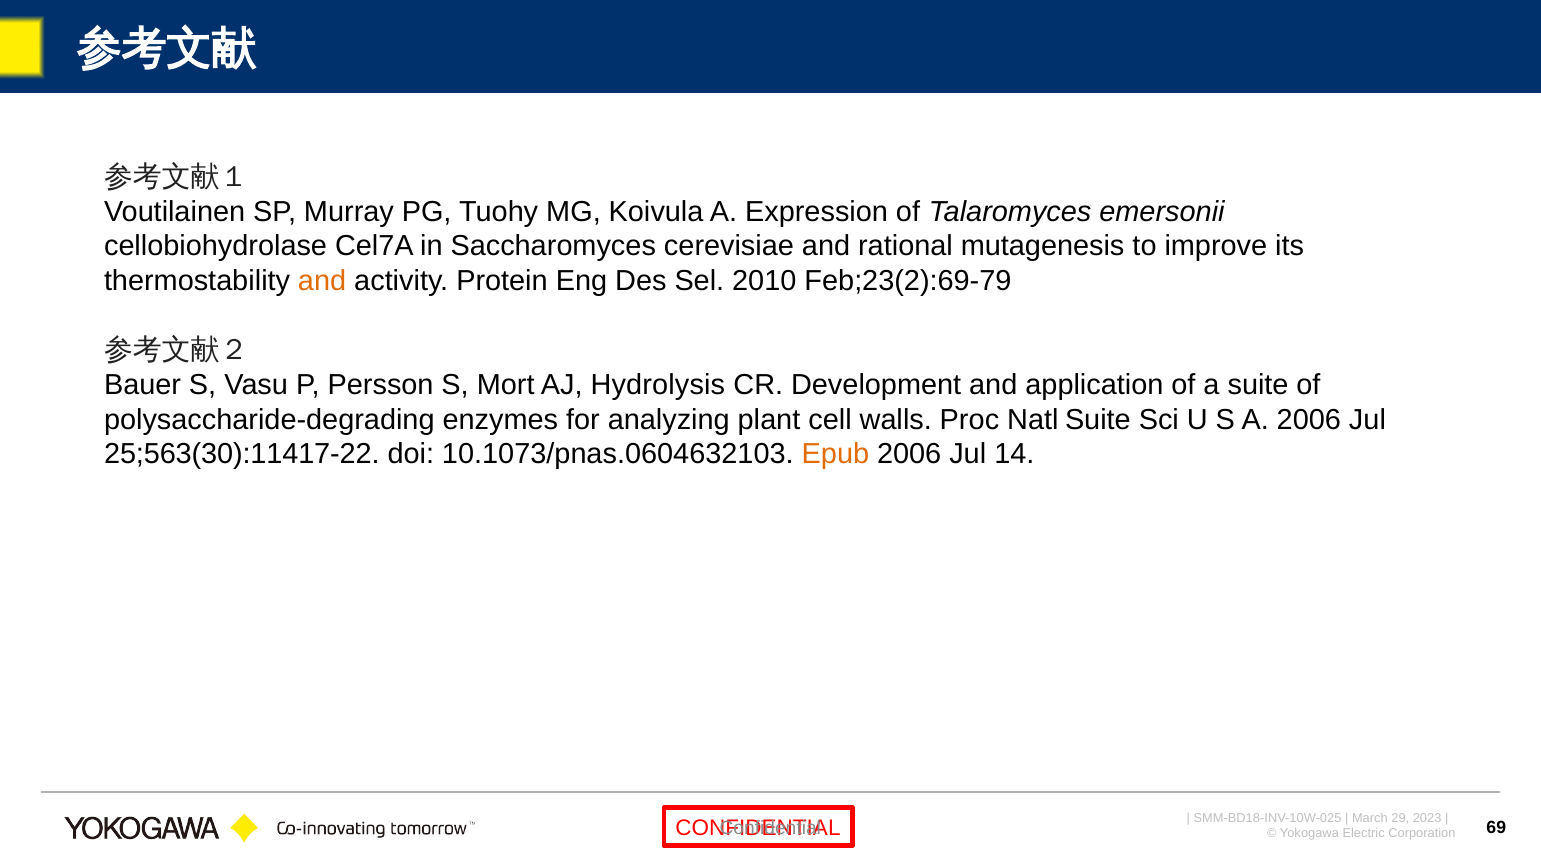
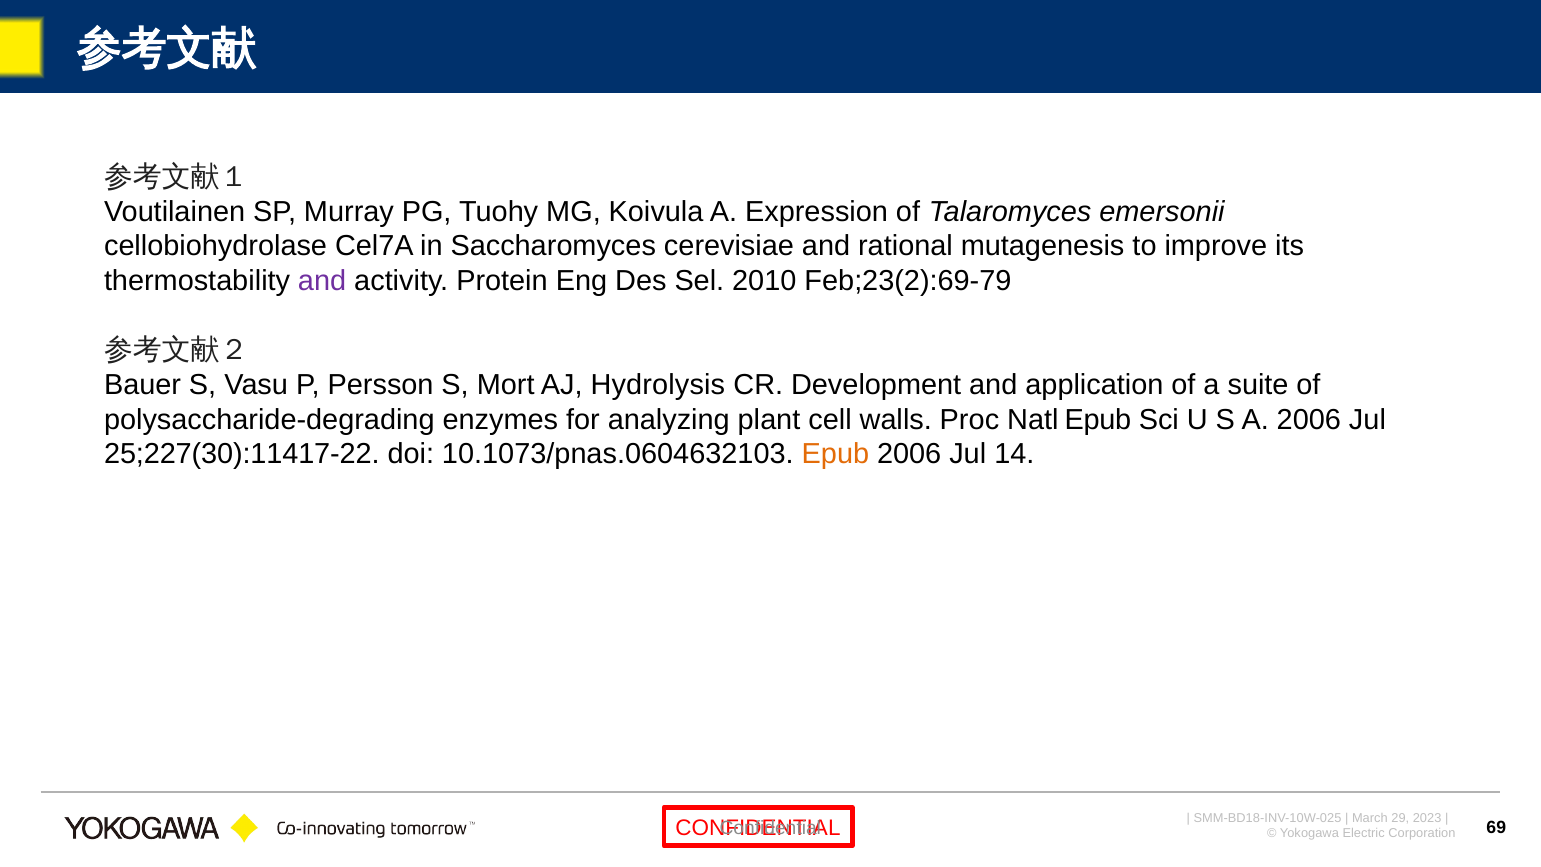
and at (322, 281) colour: orange -> purple
Natl Suite: Suite -> Epub
25;563(30):11417-22: 25;563(30):11417-22 -> 25;227(30):11417-22
